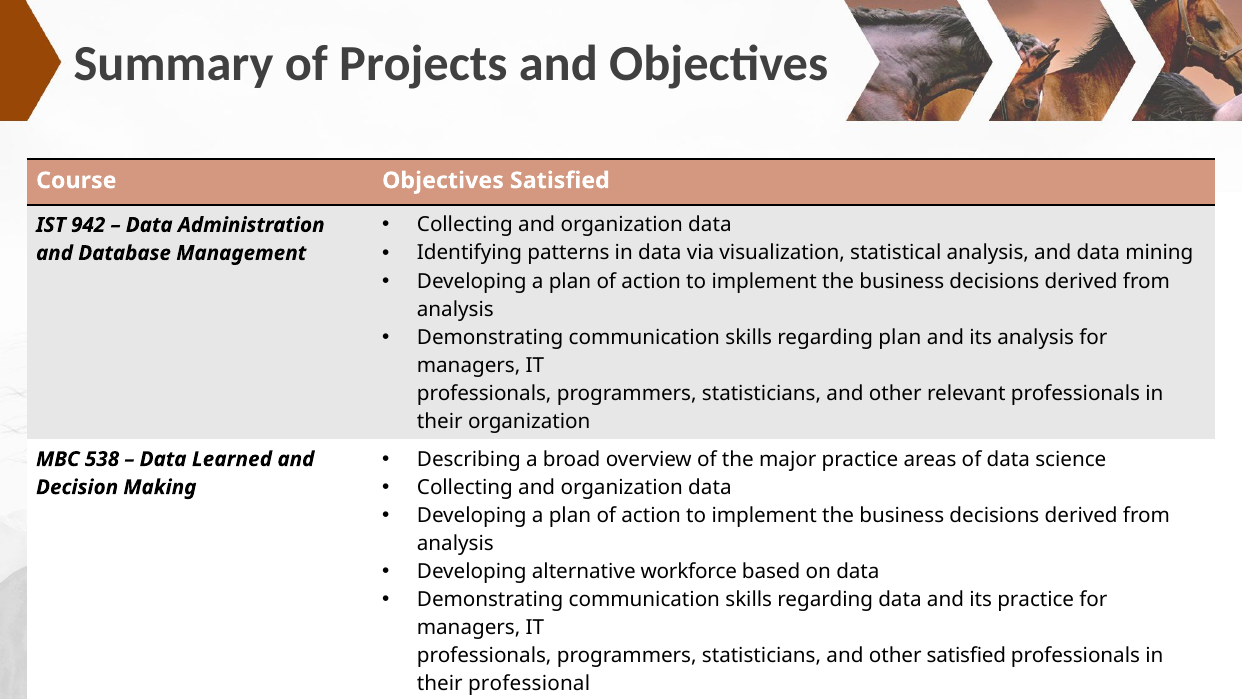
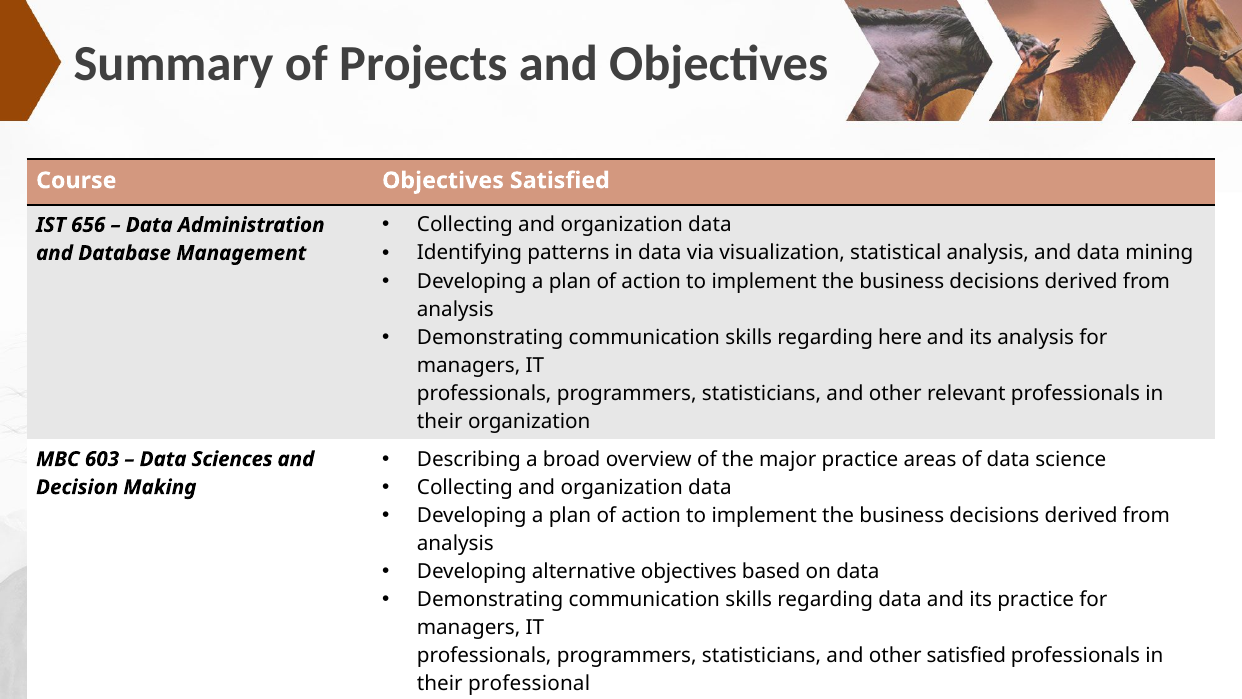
942: 942 -> 656
regarding plan: plan -> here
538: 538 -> 603
Learned: Learned -> Sciences
alternative workforce: workforce -> objectives
